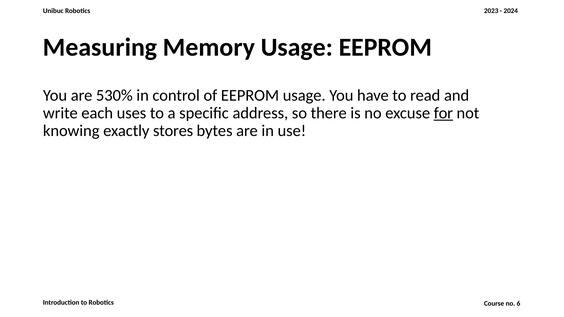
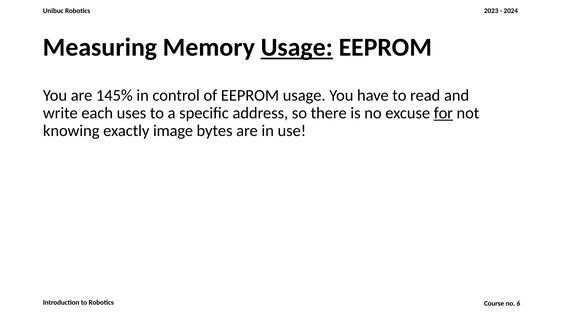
Usage at (297, 47) underline: none -> present
530%: 530% -> 145%
stores: stores -> image
